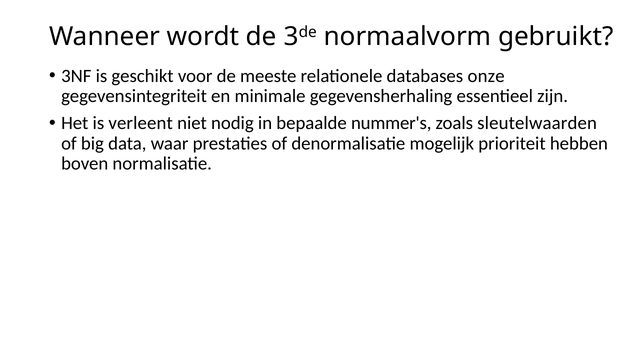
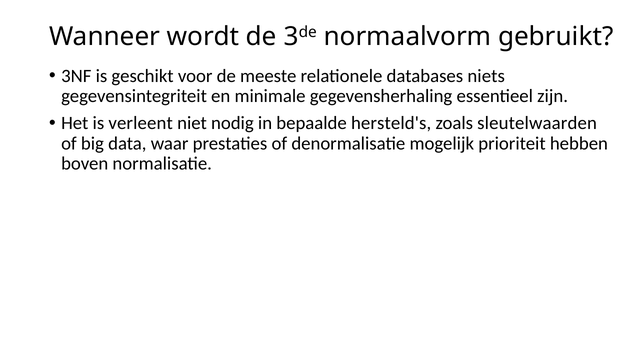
onze: onze -> niets
nummer's: nummer's -> hersteld's
